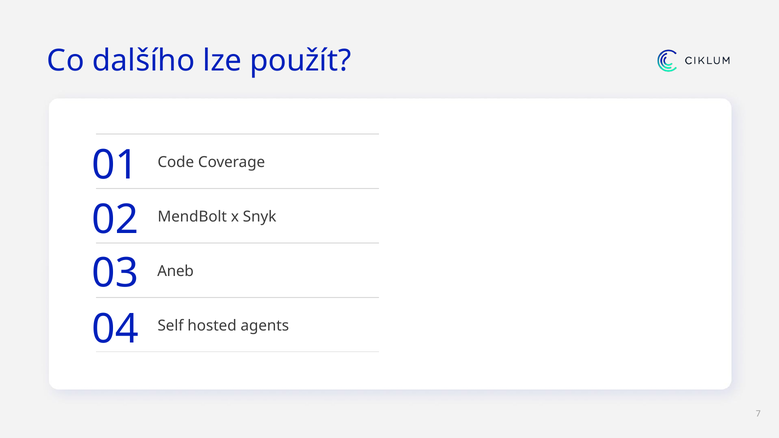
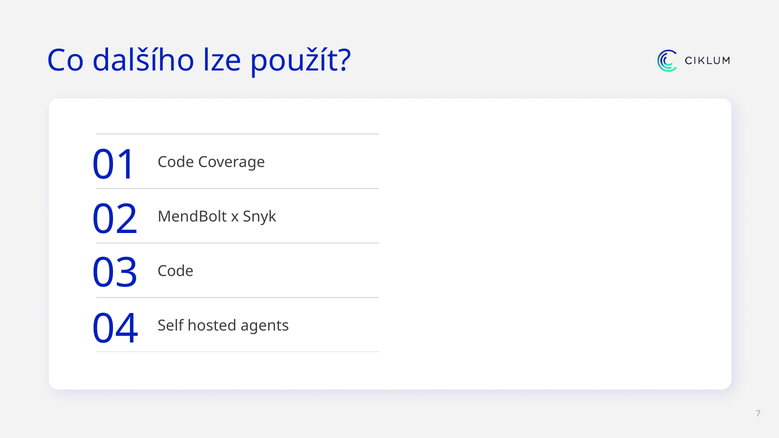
Aneb at (176, 272): Aneb -> Code
